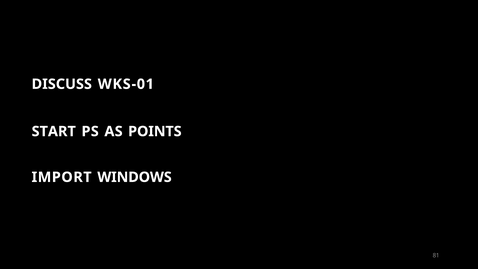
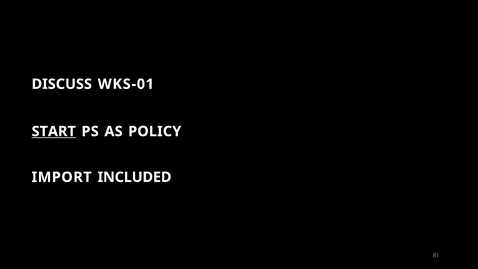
START underline: none -> present
POINTS: POINTS -> POLICY
WINDOWS: WINDOWS -> INCLUDED
